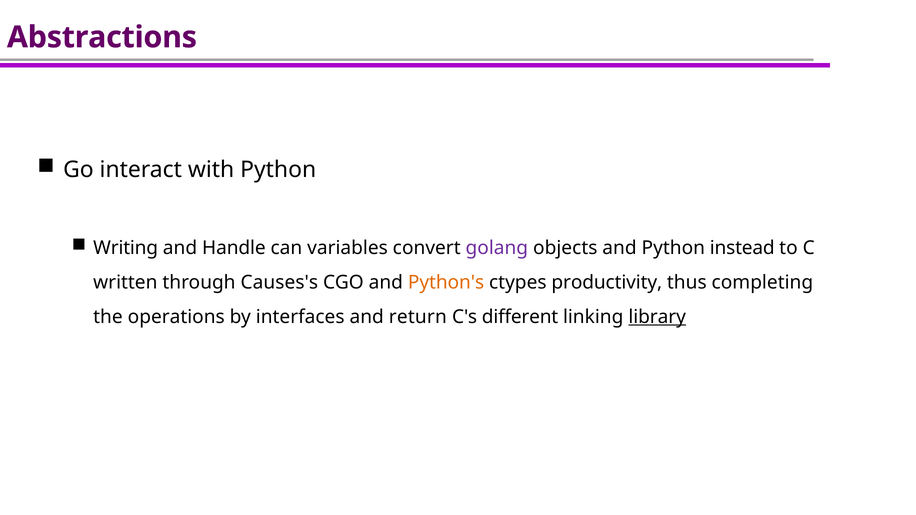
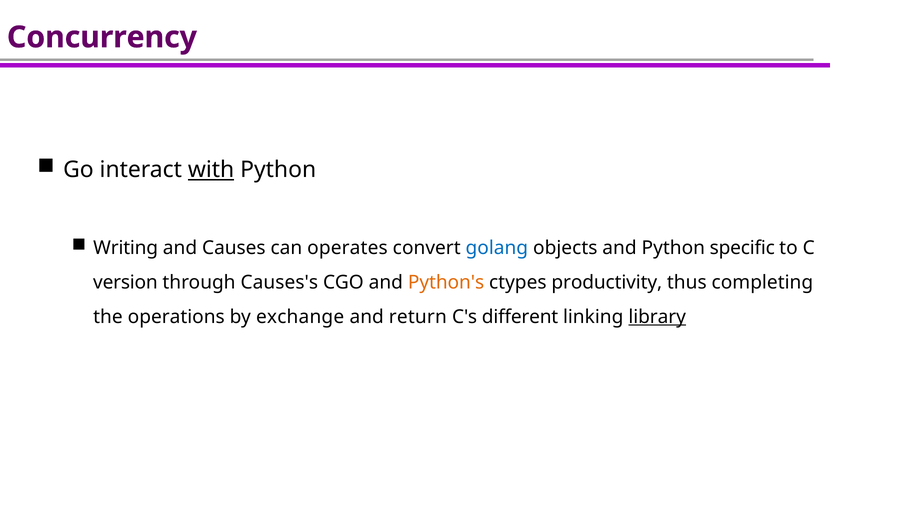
Abstractions: Abstractions -> Concurrency
with underline: none -> present
Handle: Handle -> Causes
variables: variables -> operates
golang colour: purple -> blue
instead: instead -> specific
written: written -> version
interfaces: interfaces -> exchange
